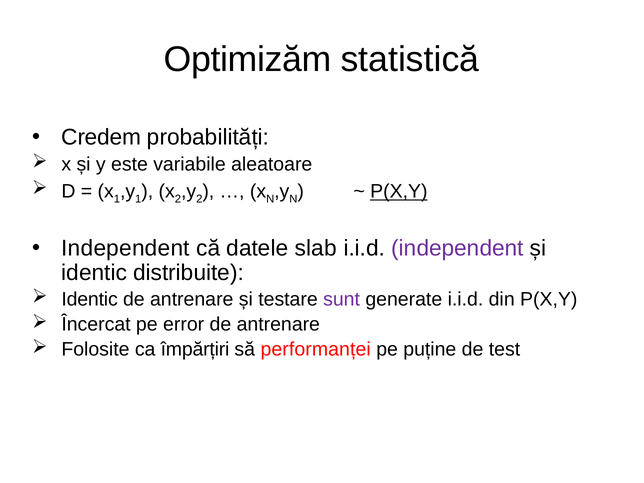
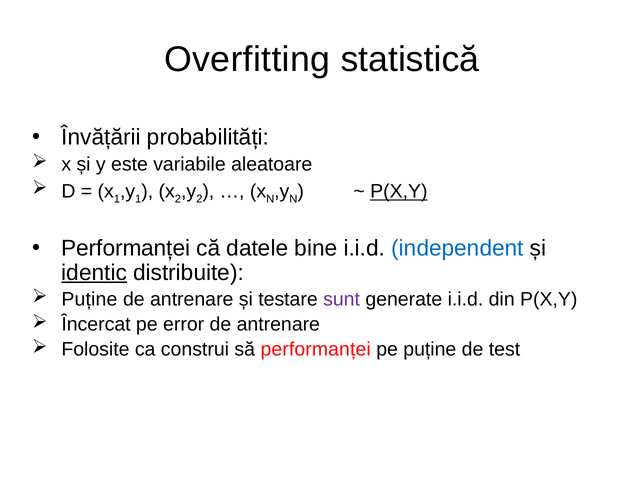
Optimizăm: Optimizăm -> Overfitting
Credem: Credem -> Învățării
Independent at (126, 248): Independent -> Performanței
slab: slab -> bine
independent at (458, 248) colour: purple -> blue
identic at (94, 273) underline: none -> present
Identic at (90, 299): Identic -> Puține
împărțiri: împărțiri -> construi
